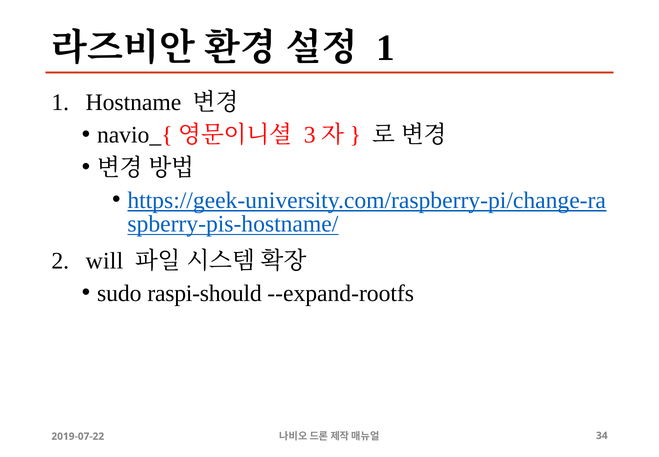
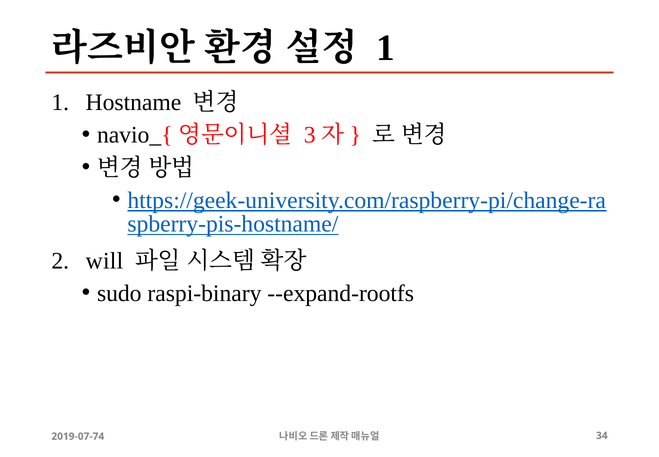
raspi-should: raspi-should -> raspi-binary
2019-07-22: 2019-07-22 -> 2019-07-74
